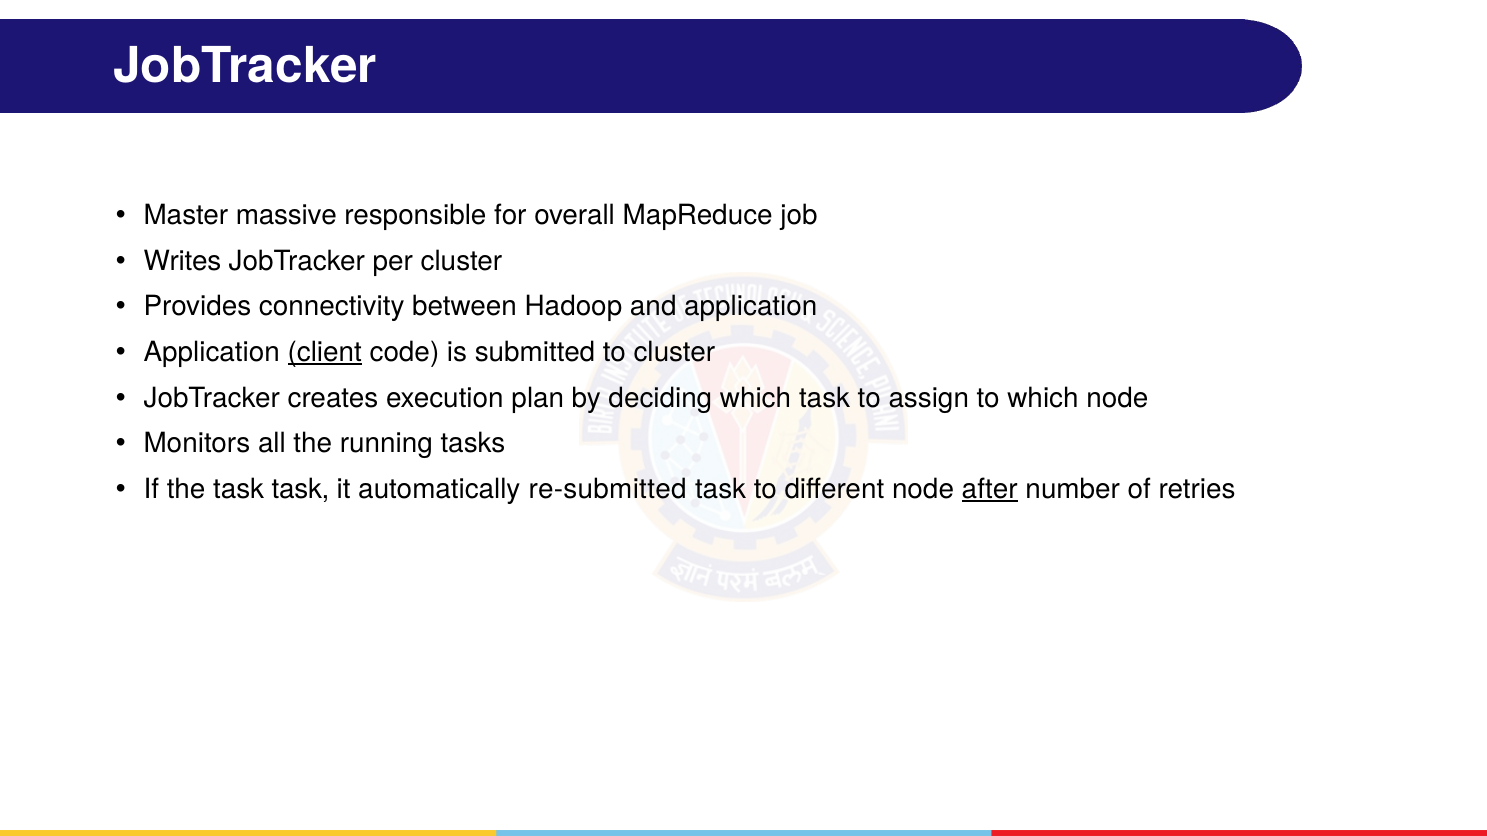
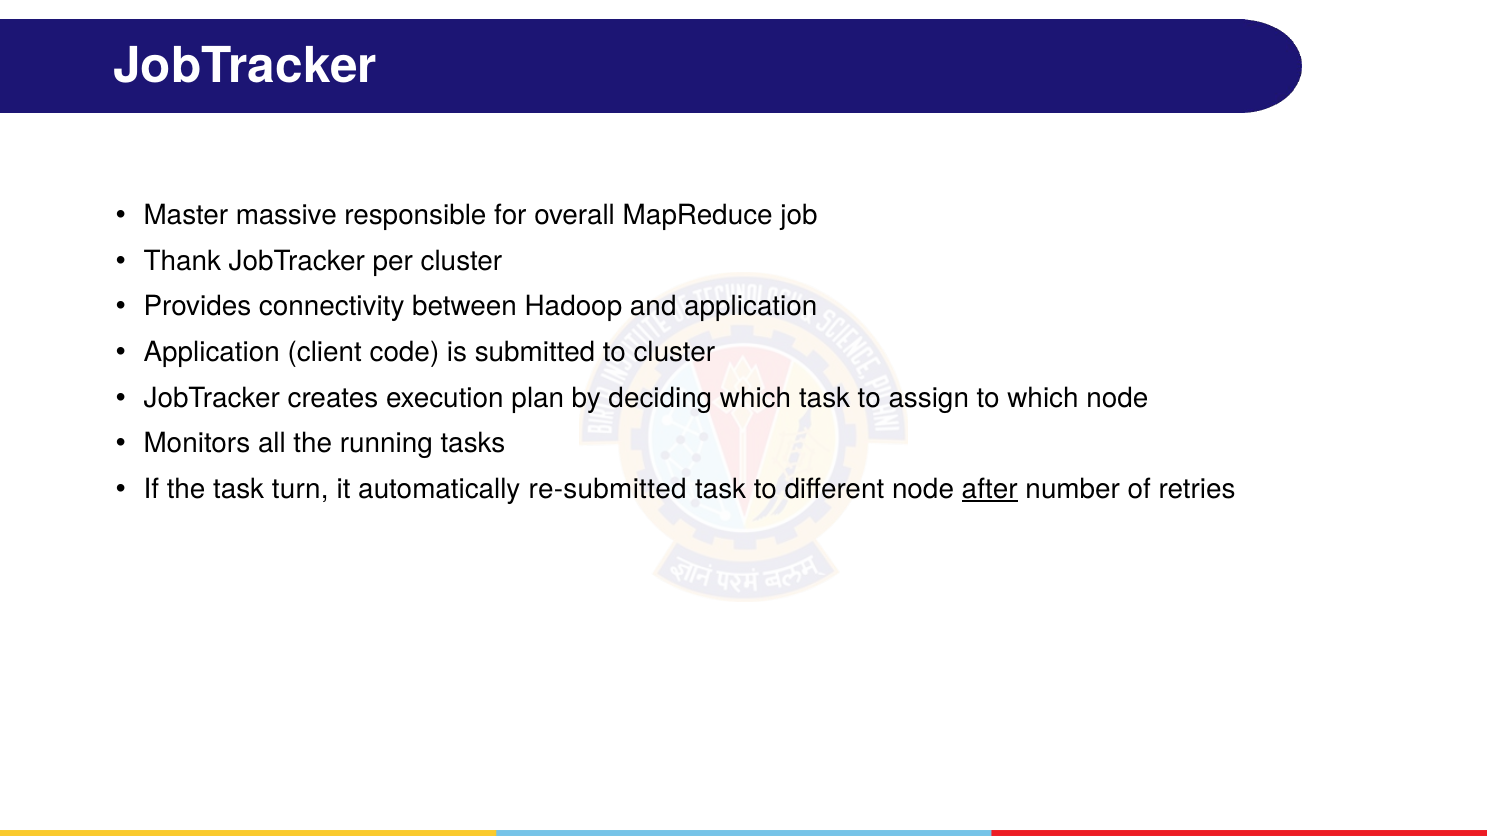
Writes: Writes -> Thank
client underline: present -> none
task task: task -> turn
